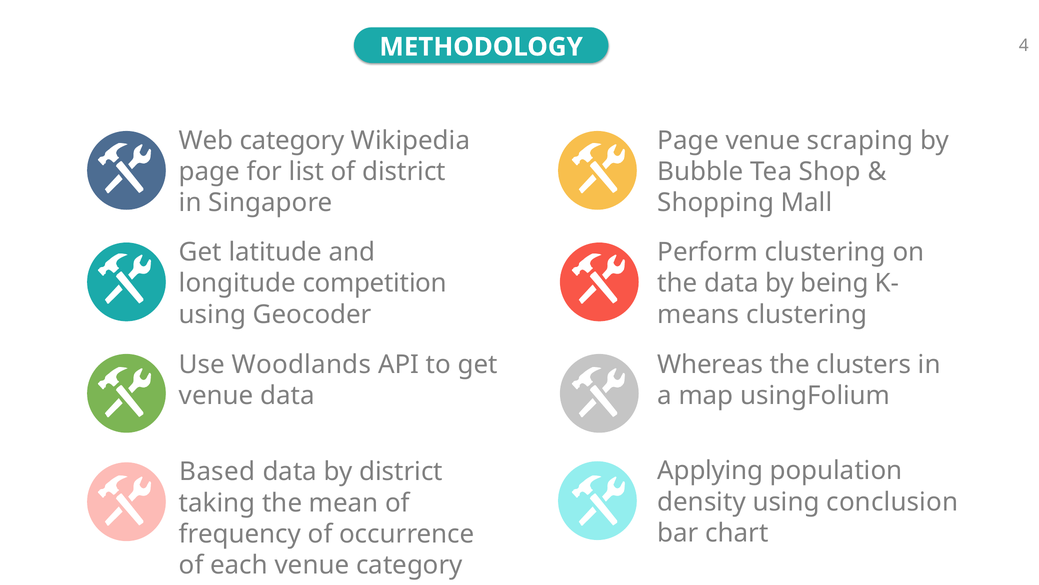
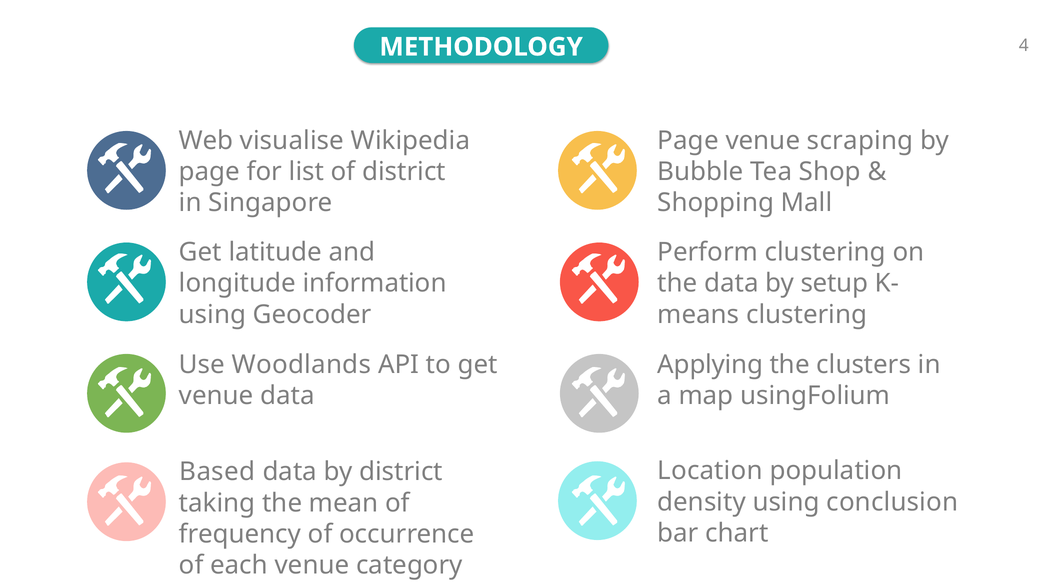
Web category: category -> visualise
competition: competition -> information
being: being -> setup
Whereas: Whereas -> Applying
Applying: Applying -> Location
